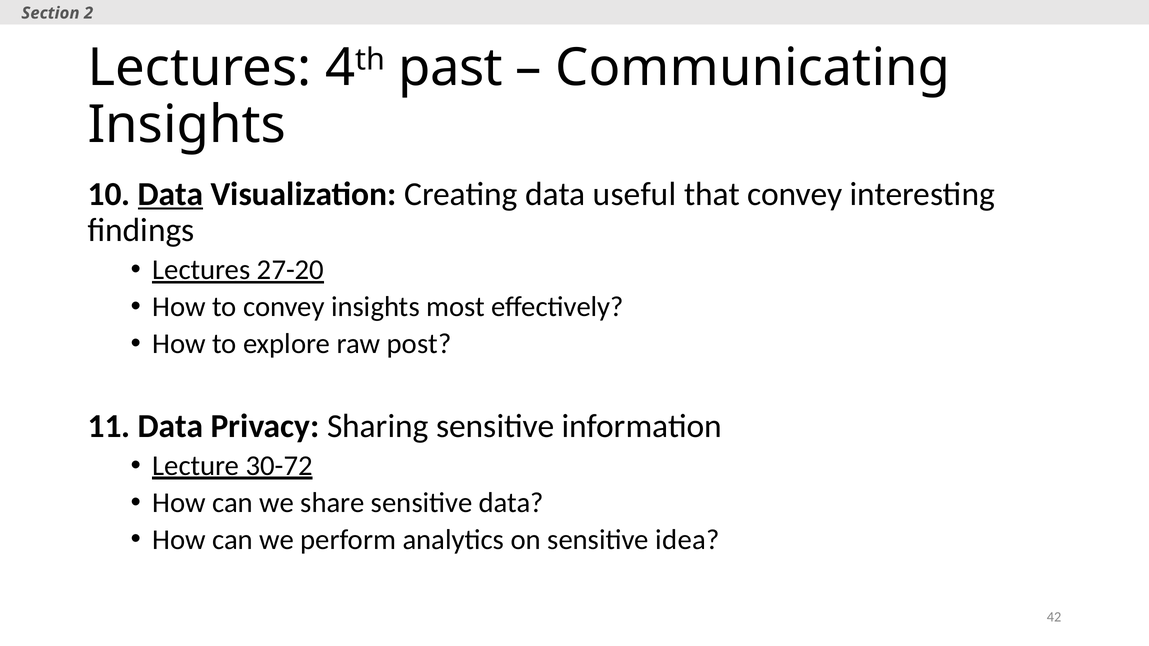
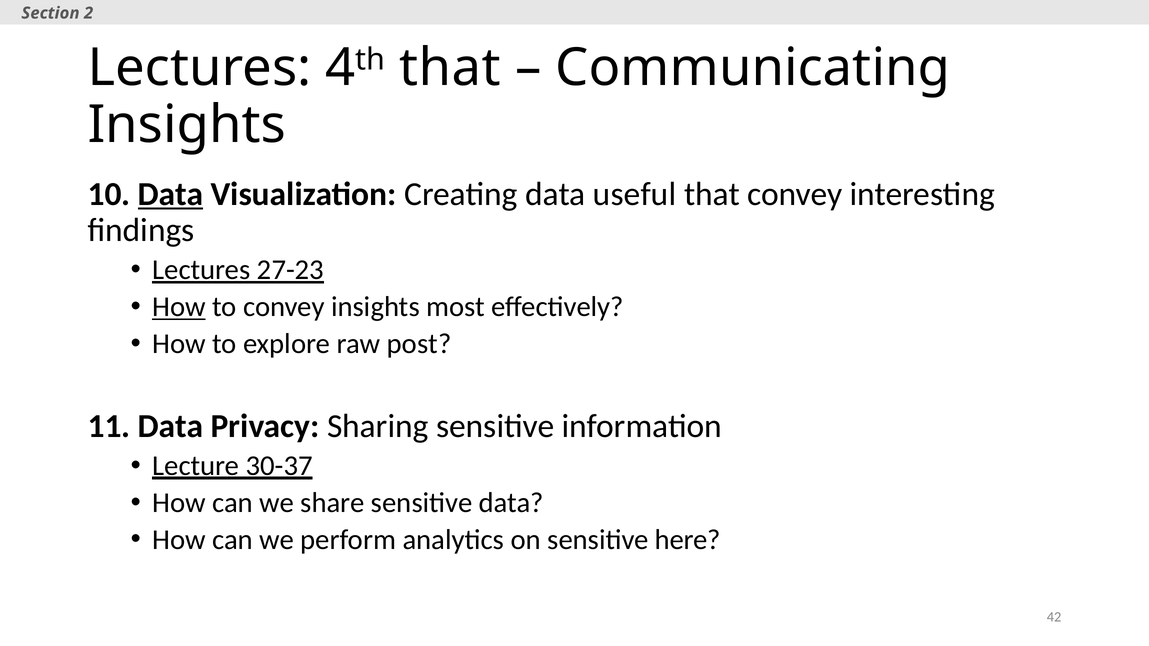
4th past: past -> that
27-20: 27-20 -> 27-23
How at (179, 307) underline: none -> present
30-72: 30-72 -> 30-37
idea: idea -> here
